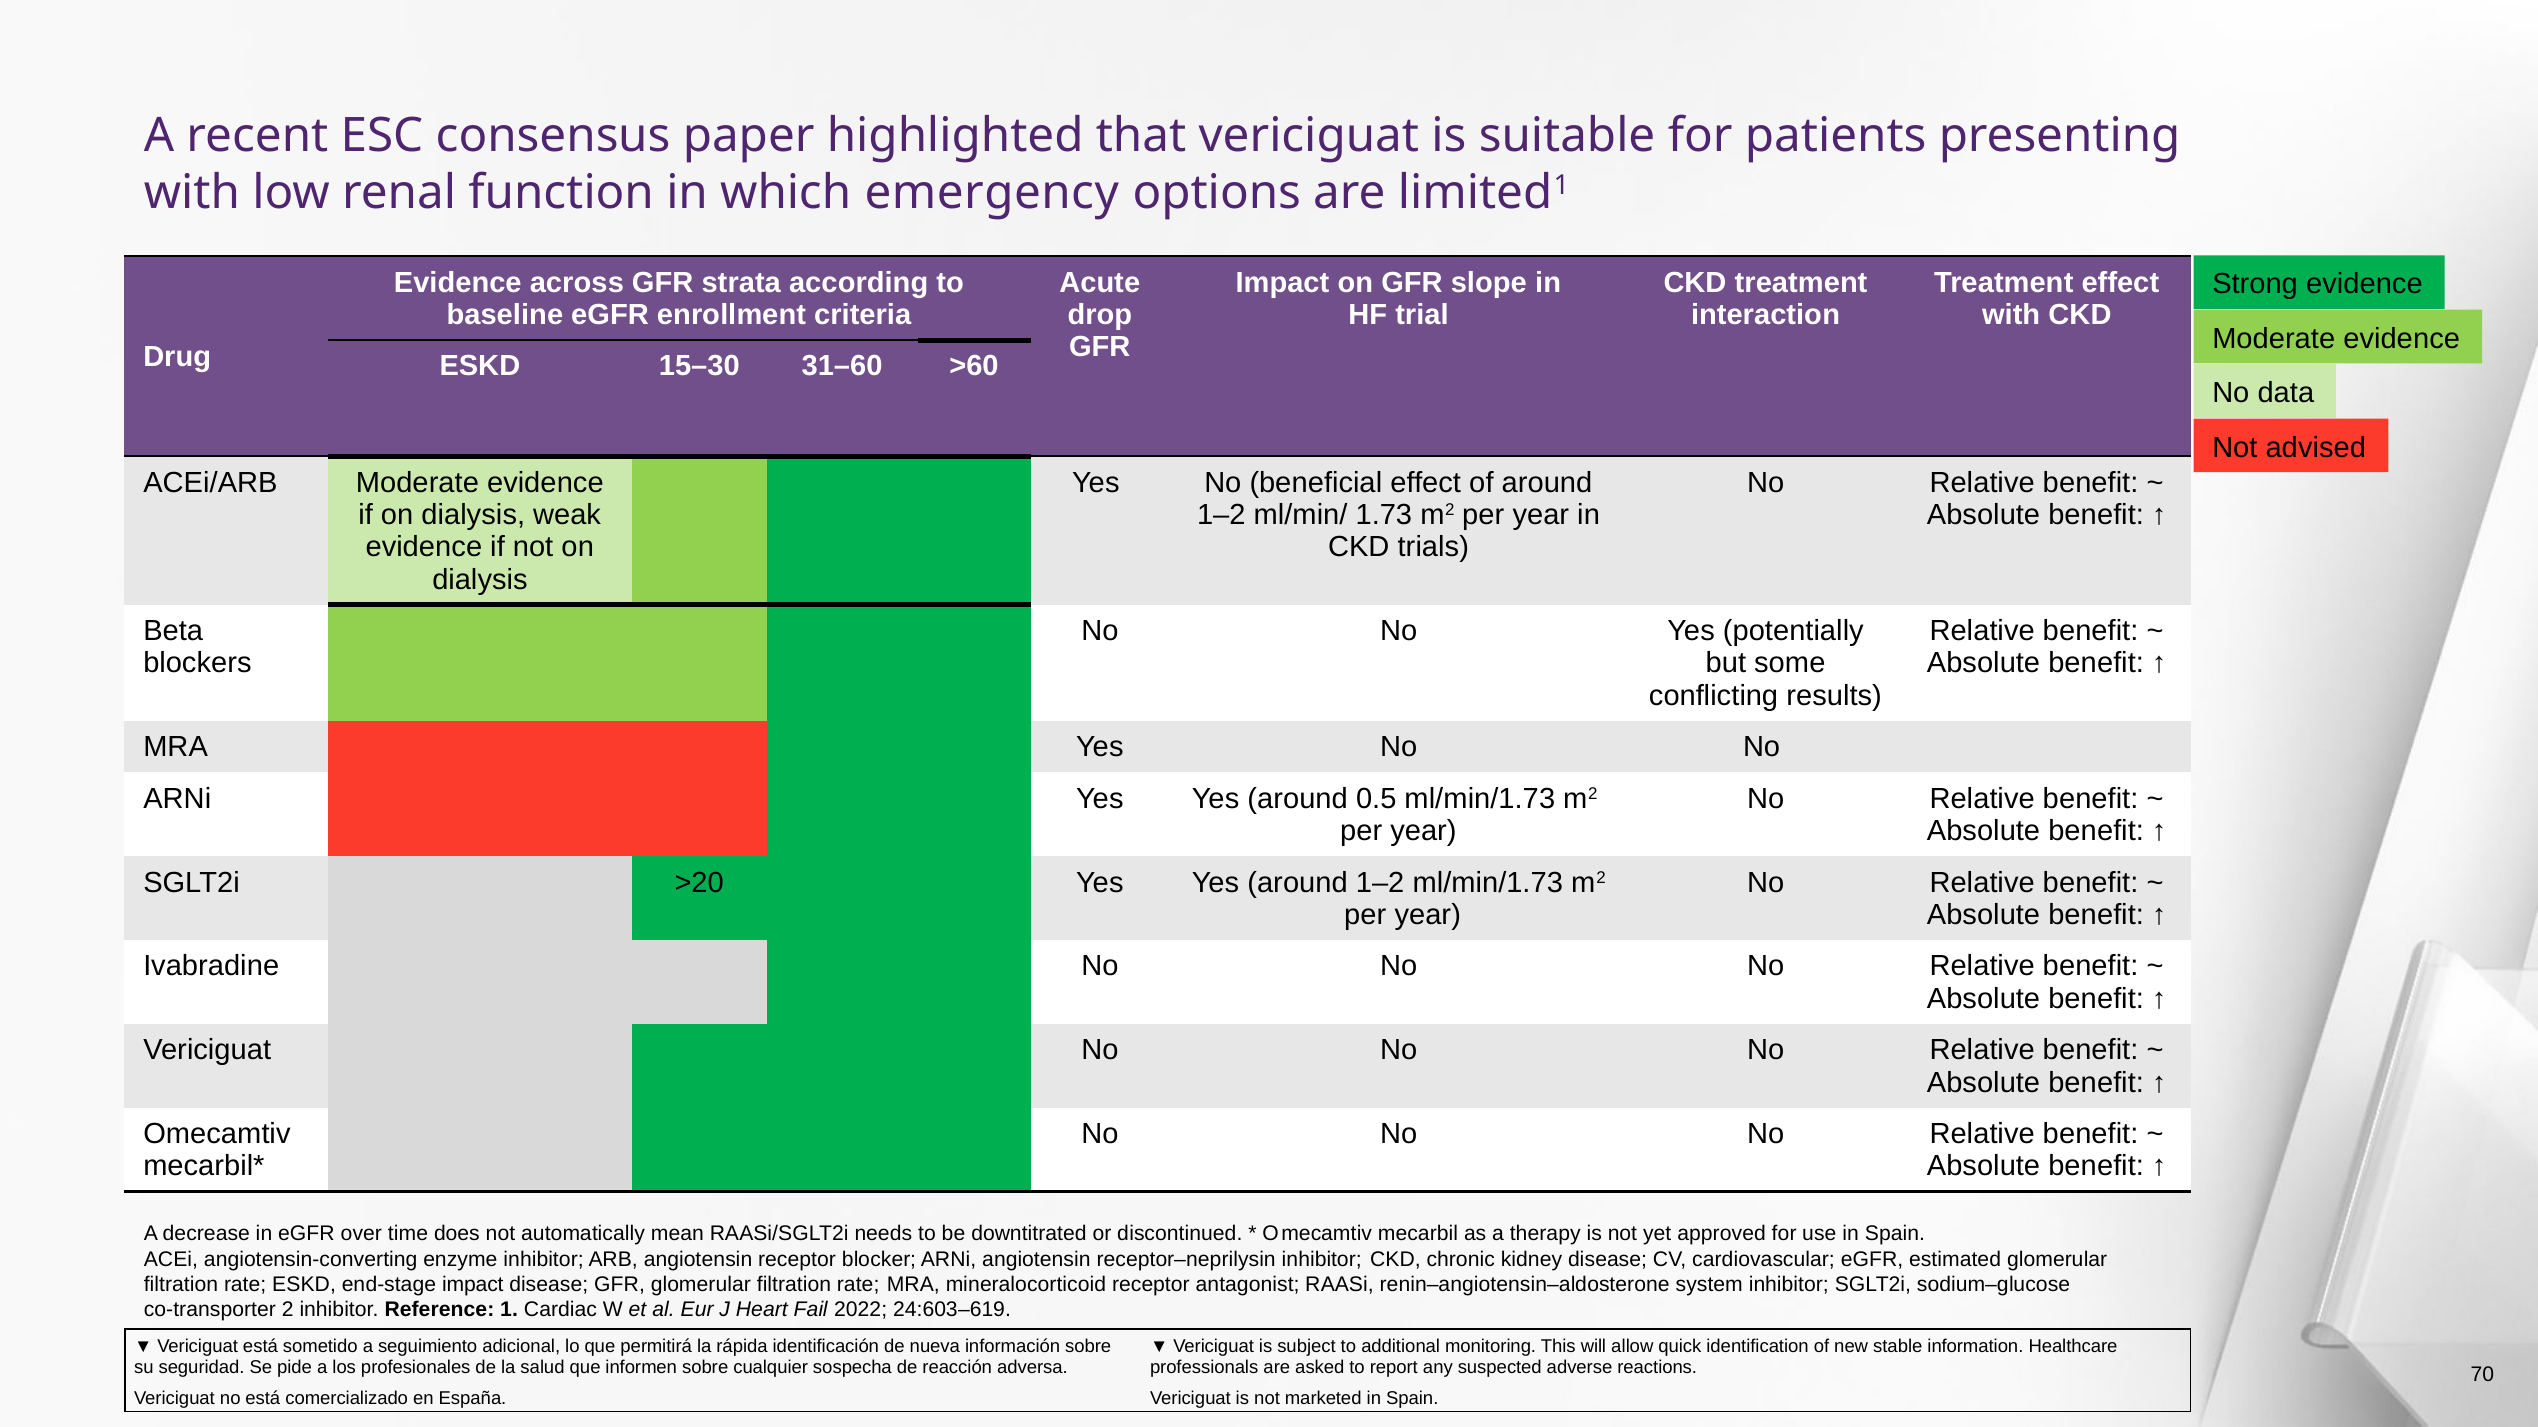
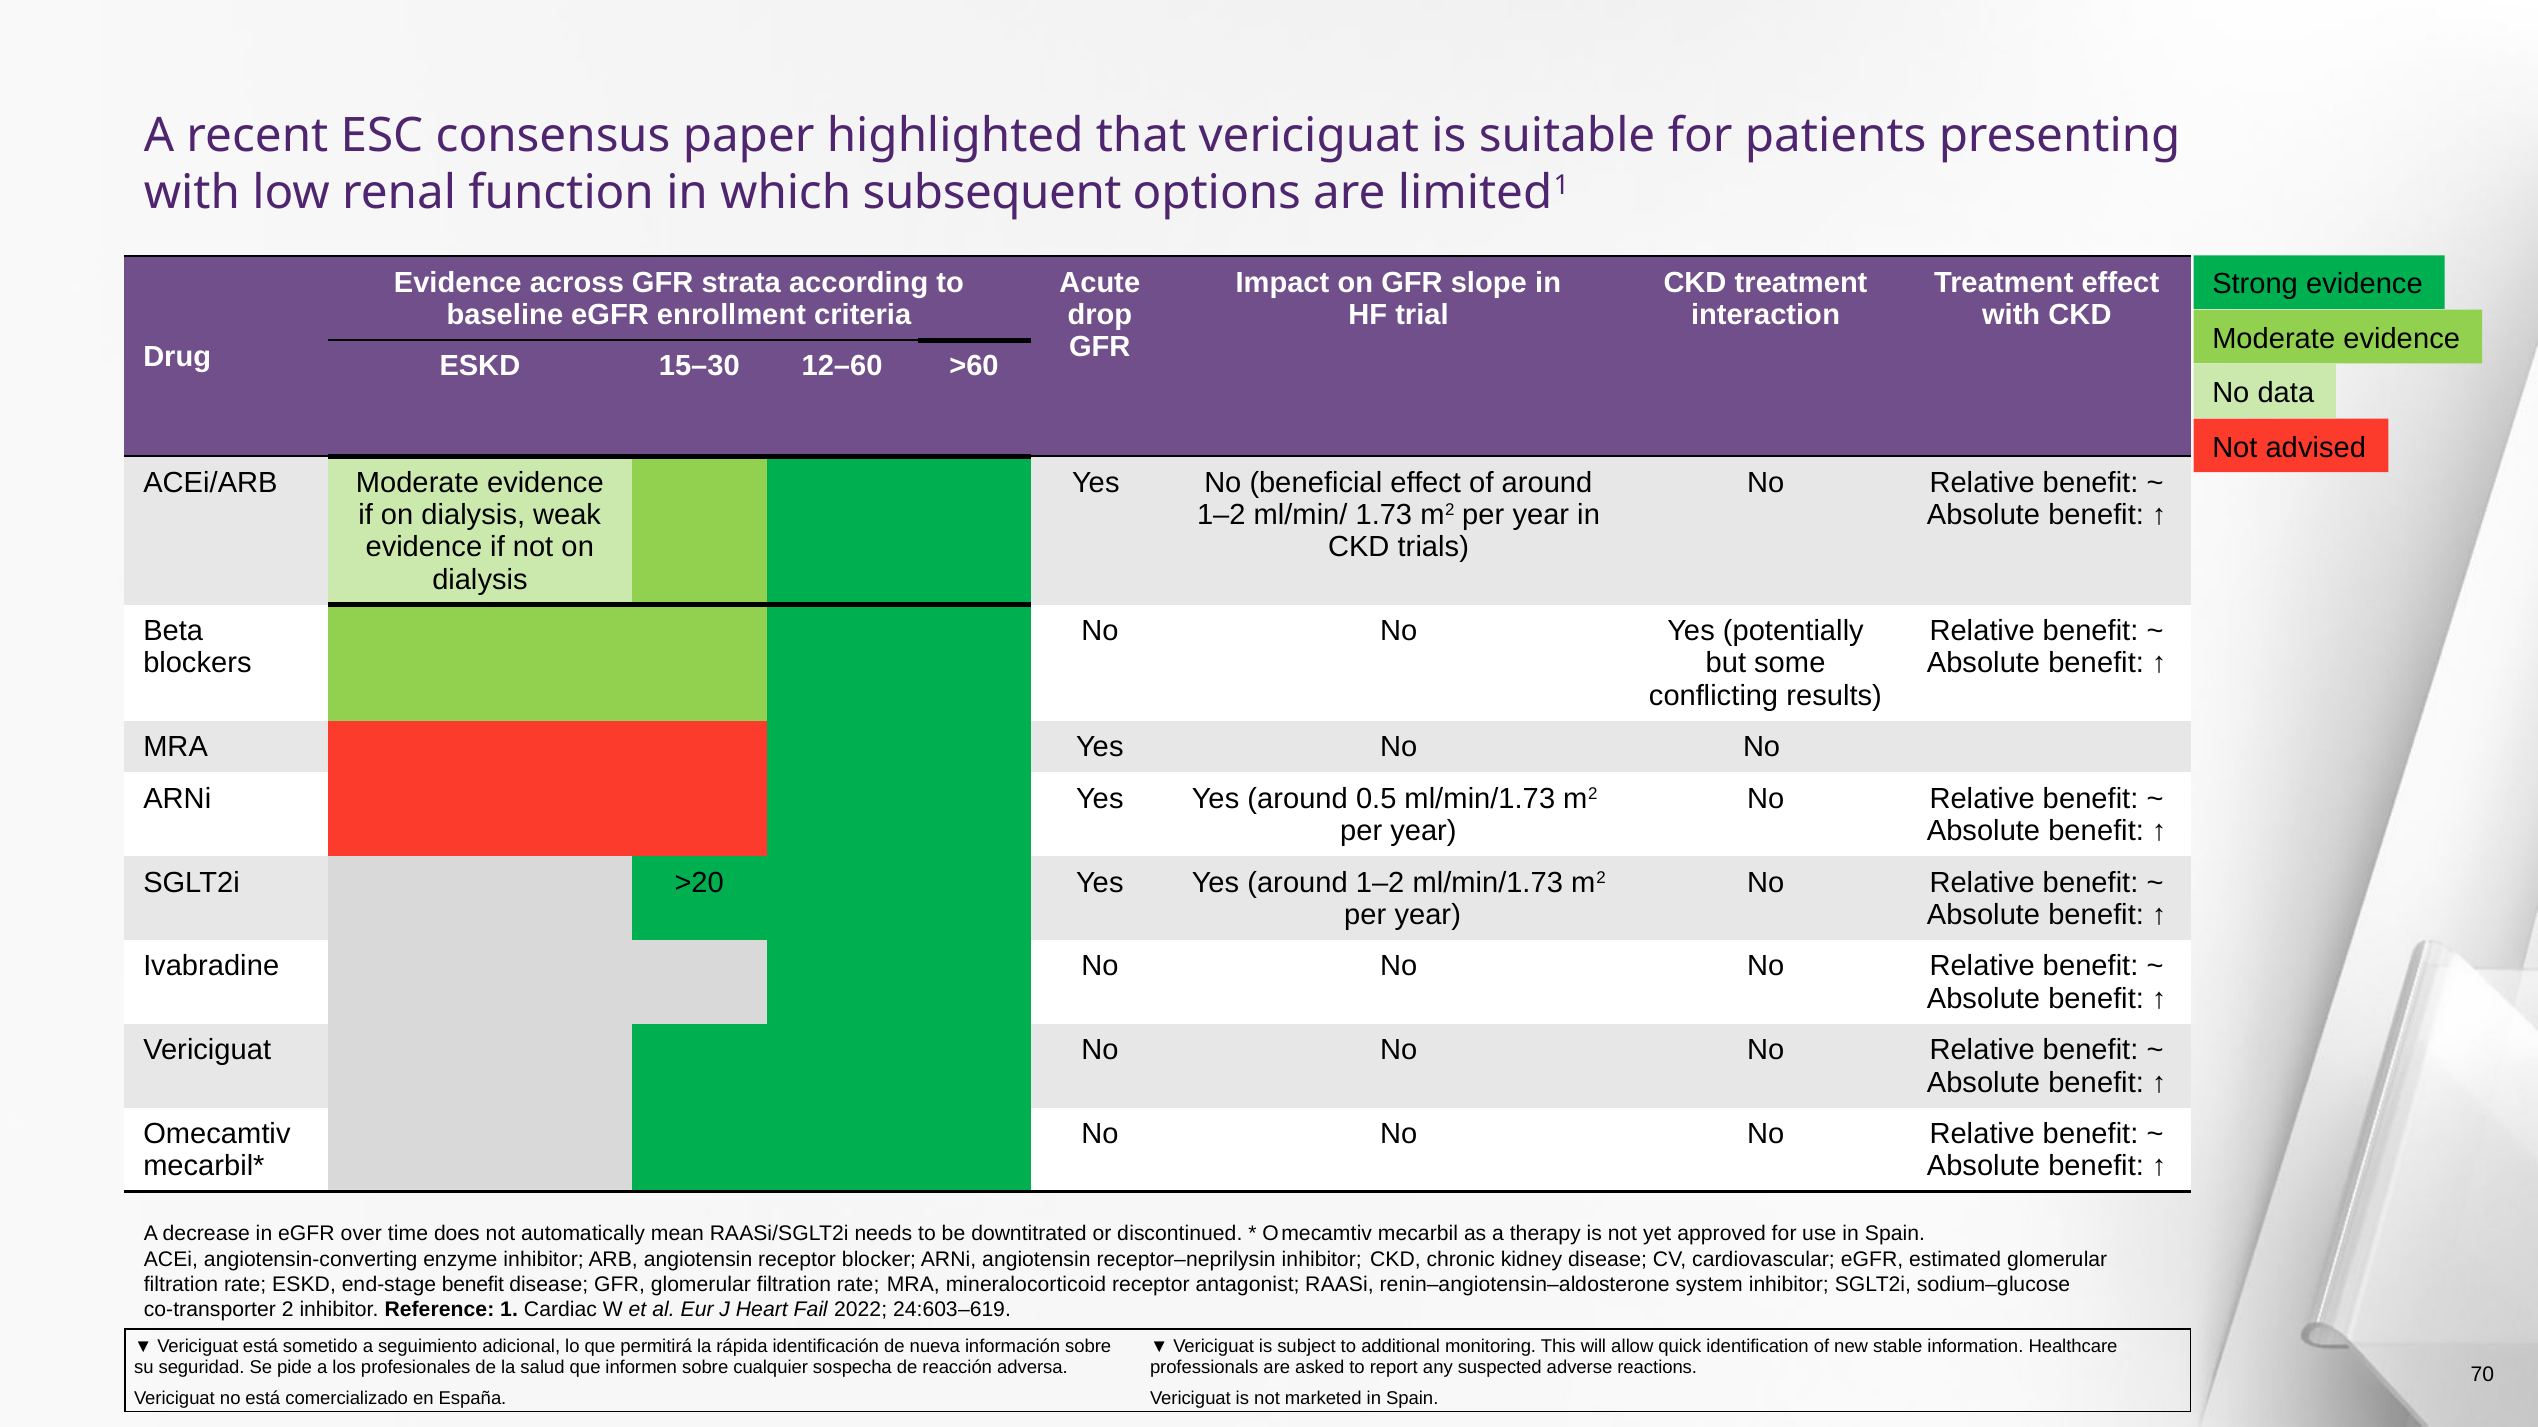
emergency: emergency -> subsequent
31–60: 31–60 -> 12–60
end-stage impact: impact -> benefit
